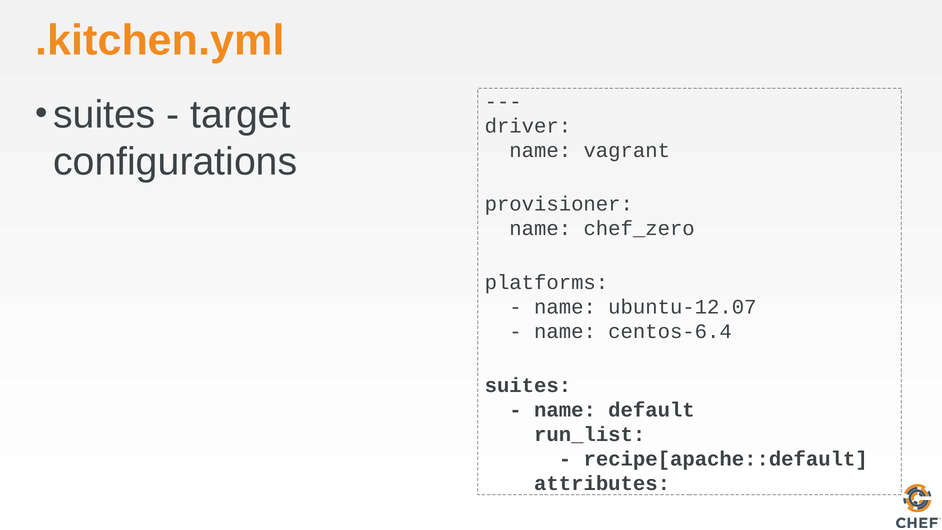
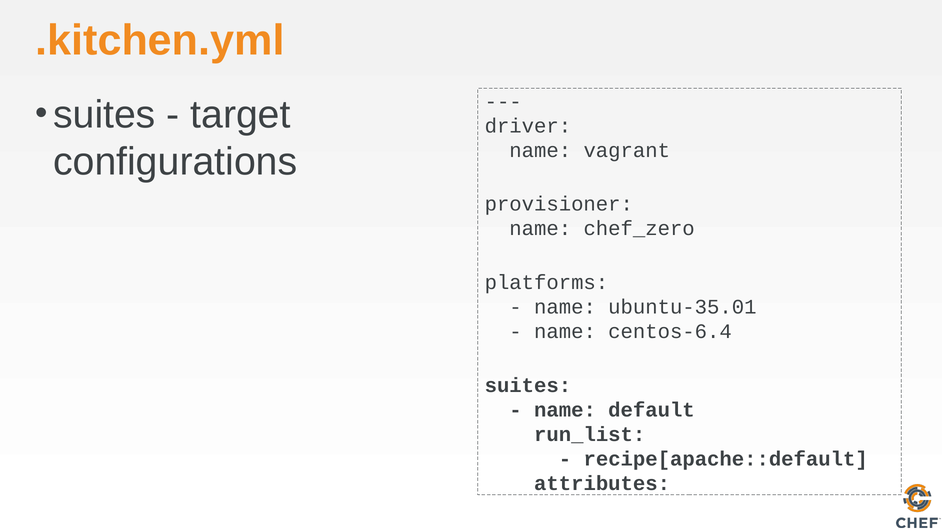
ubuntu-12.07: ubuntu-12.07 -> ubuntu-35.01
